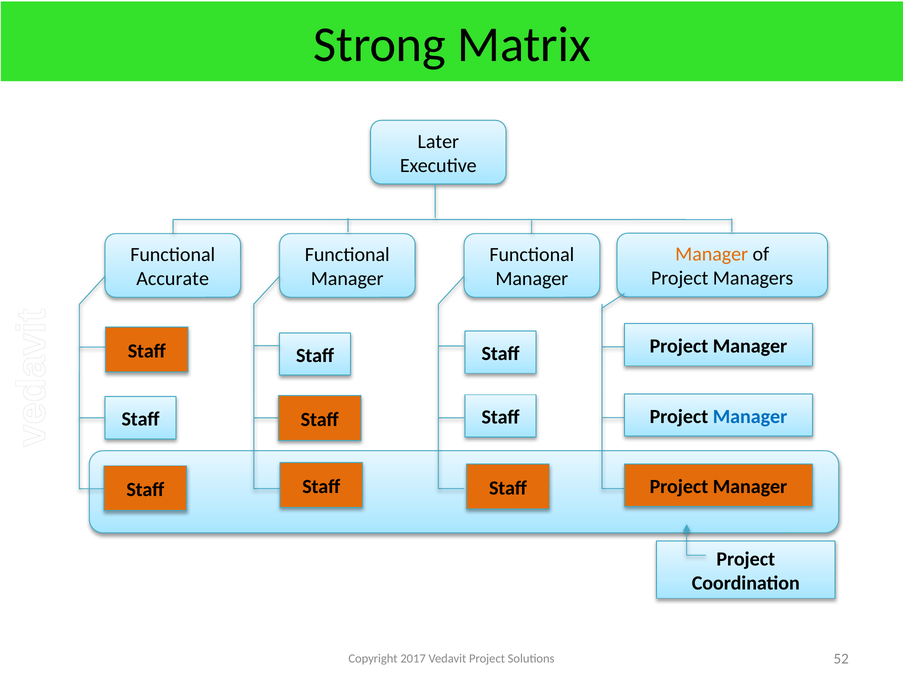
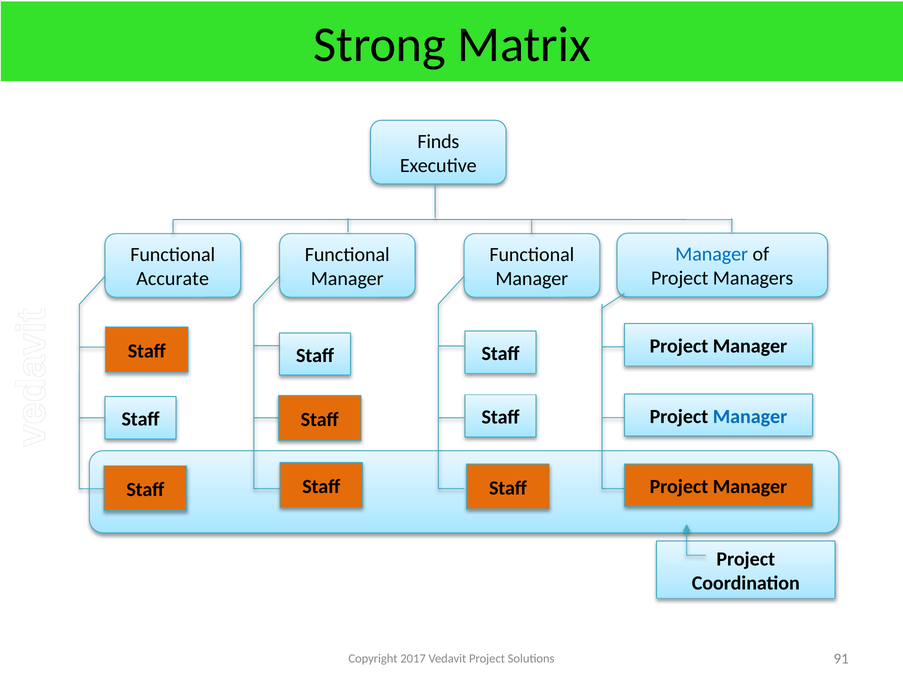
Later: Later -> Finds
Manager at (712, 254) colour: orange -> blue
52: 52 -> 91
